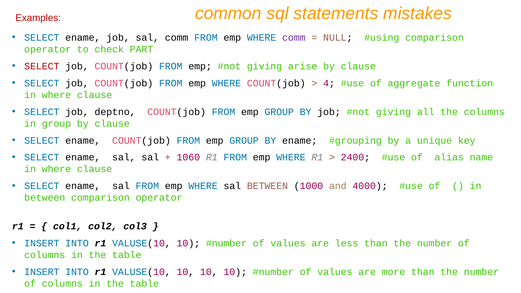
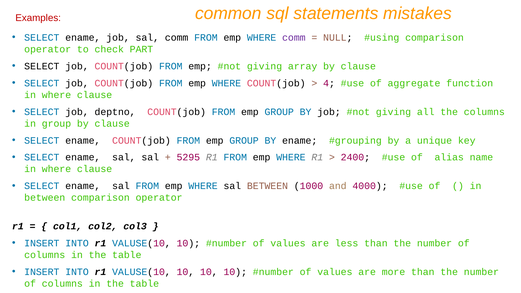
SELECT at (42, 66) colour: red -> black
arise: arise -> array
1060: 1060 -> 5295
